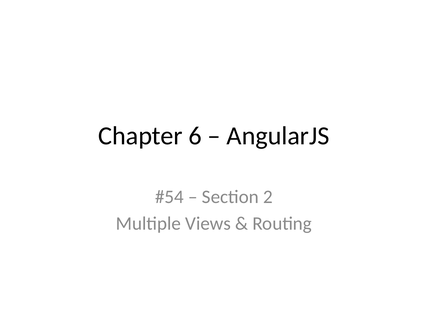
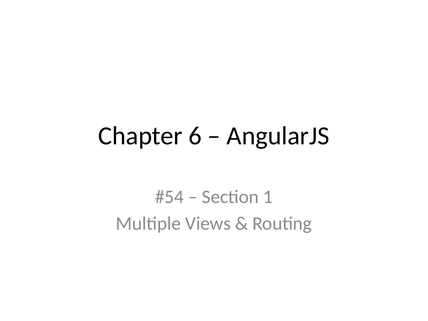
2: 2 -> 1
